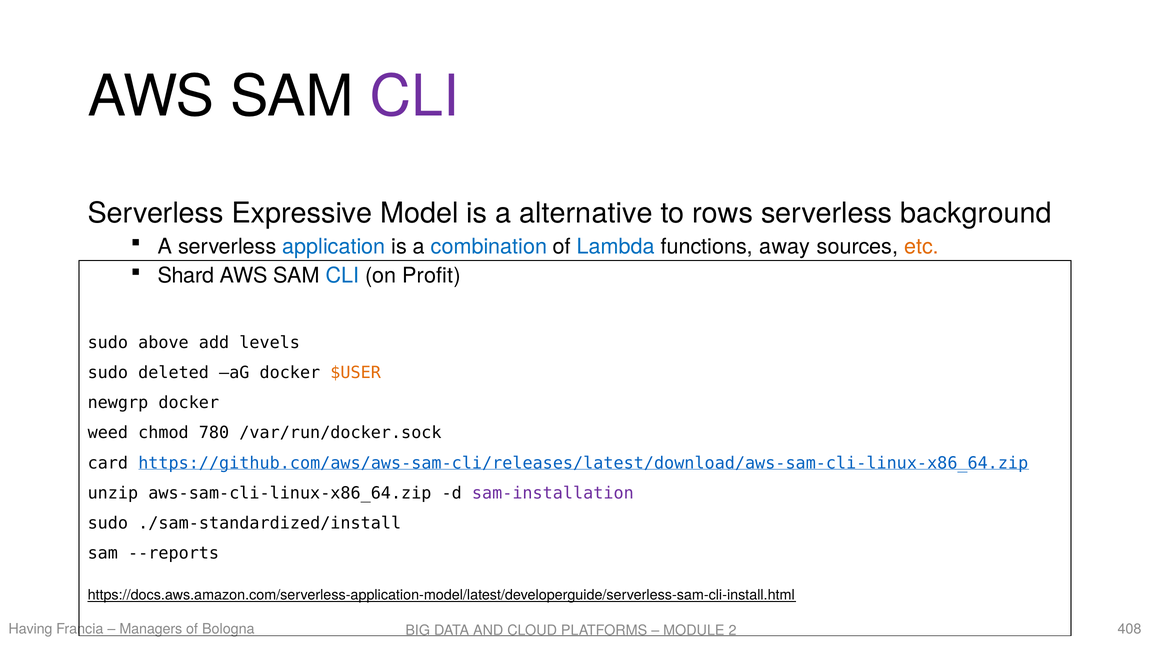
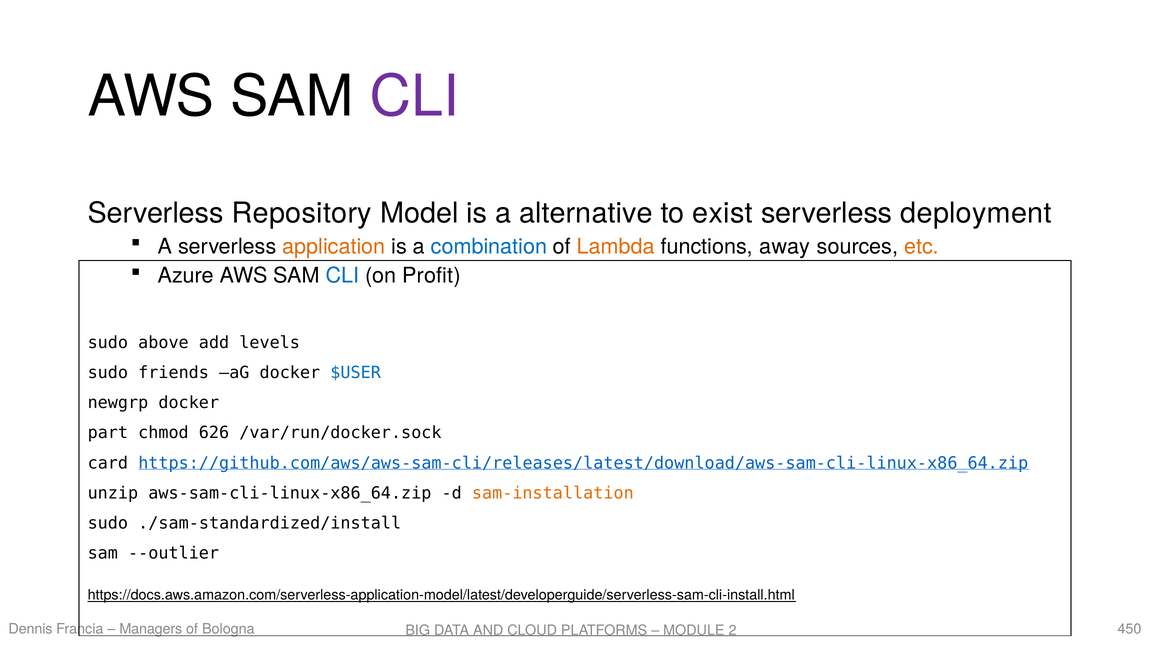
Expressive: Expressive -> Repository
rows: rows -> exist
background: background -> deployment
application colour: blue -> orange
Lambda colour: blue -> orange
Shard: Shard -> Azure
deleted: deleted -> friends
$USER colour: orange -> blue
weed: weed -> part
780: 780 -> 626
sam-installation colour: purple -> orange
--reports: --reports -> --outlier
Having: Having -> Dennis
408: 408 -> 450
